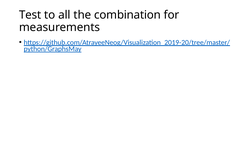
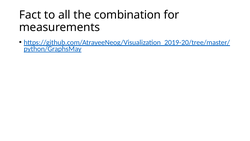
Test: Test -> Fact
